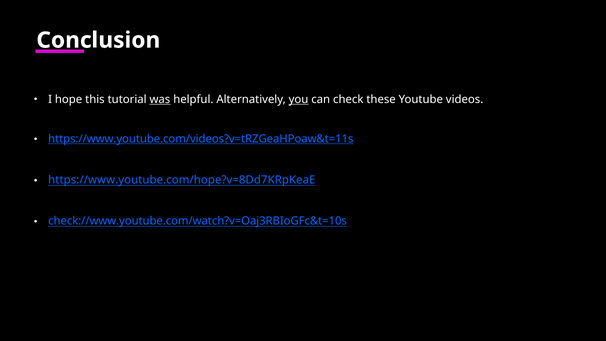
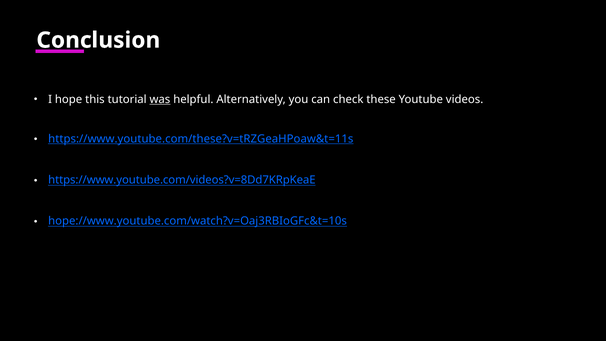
you underline: present -> none
https://www.youtube.com/videos?v=tRZGeaHPoaw&t=11s: https://www.youtube.com/videos?v=tRZGeaHPoaw&t=11s -> https://www.youtube.com/these?v=tRZGeaHPoaw&t=11s
https://www.youtube.com/hope?v=8Dd7KRpKeaE: https://www.youtube.com/hope?v=8Dd7KRpKeaE -> https://www.youtube.com/videos?v=8Dd7KRpKeaE
check://www.youtube.com/watch?v=Oaj3RBIoGFc&t=10s: check://www.youtube.com/watch?v=Oaj3RBIoGFc&t=10s -> hope://www.youtube.com/watch?v=Oaj3RBIoGFc&t=10s
